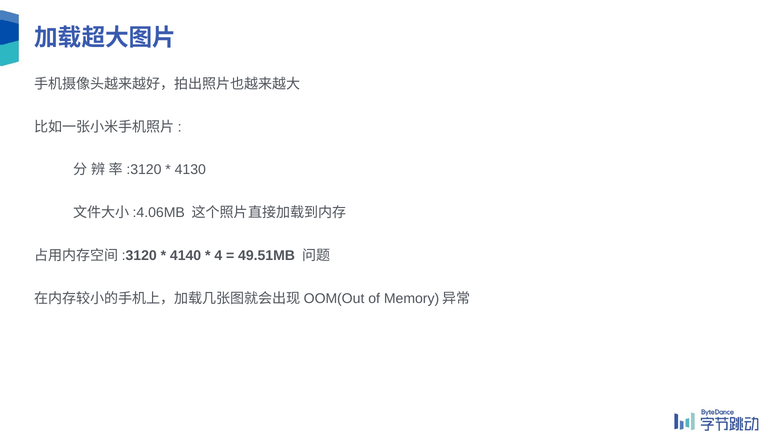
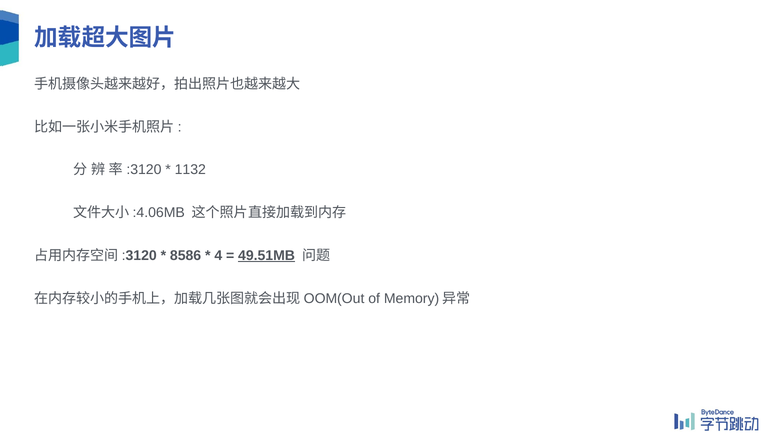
4130: 4130 -> 1132
4140: 4140 -> 8586
49.51MB underline: none -> present
